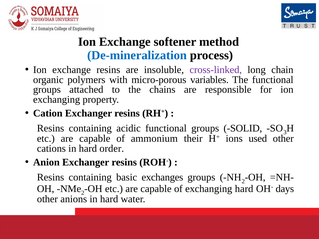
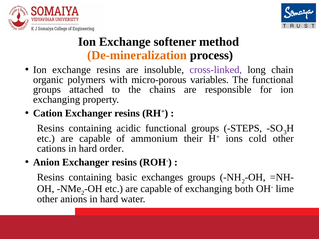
De-mineralization colour: blue -> orange
SOLID: SOLID -> STEPS
used: used -> cold
exchanging hard: hard -> both
days: days -> lime
